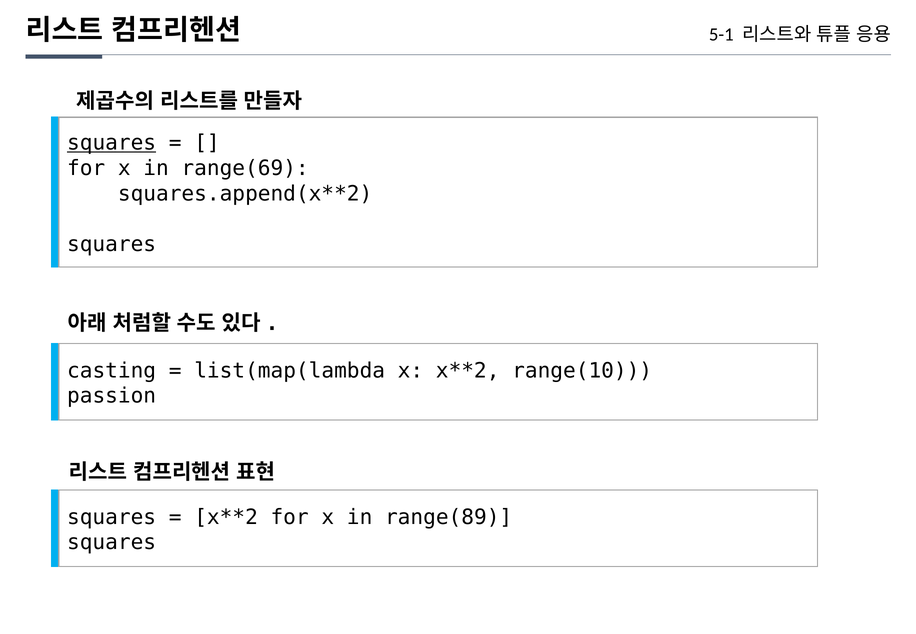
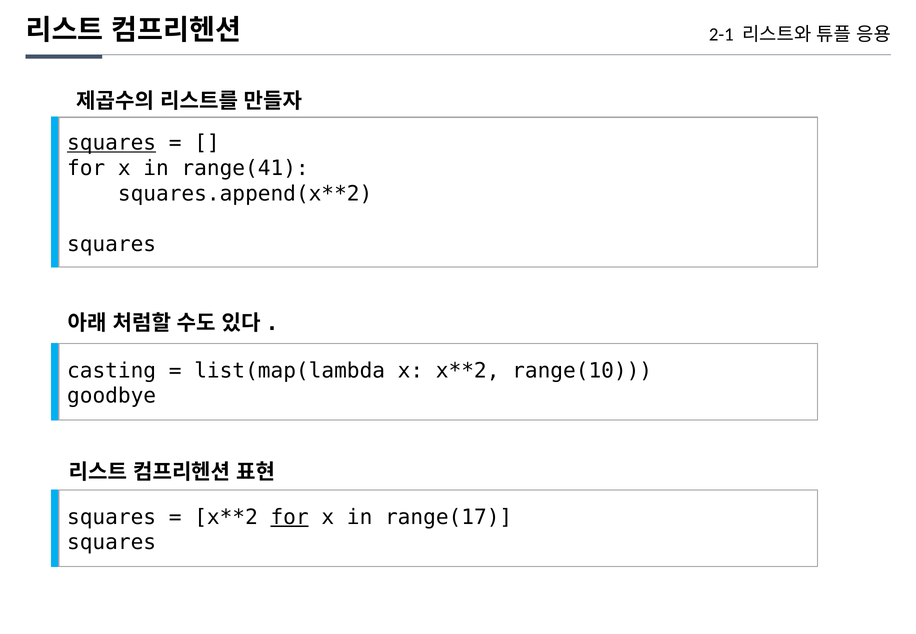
5-1: 5-1 -> 2-1
range(69: range(69 -> range(41
passion: passion -> goodbye
for at (290, 517) underline: none -> present
range(89: range(89 -> range(17
